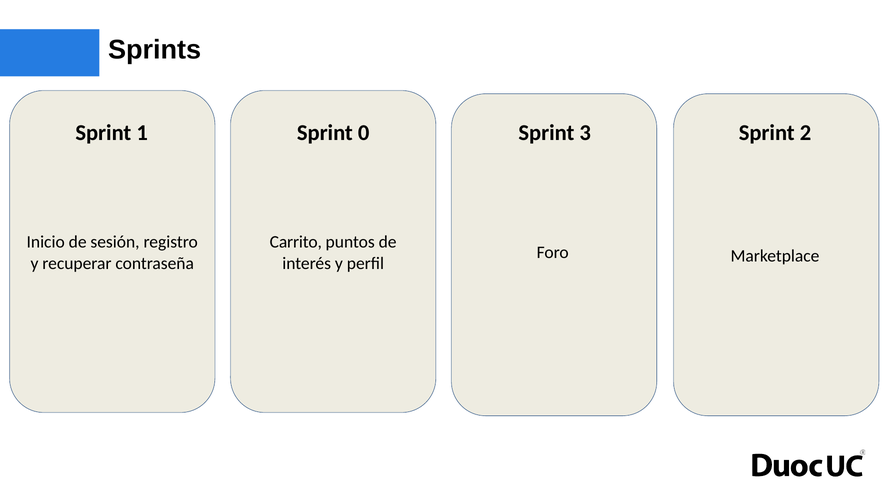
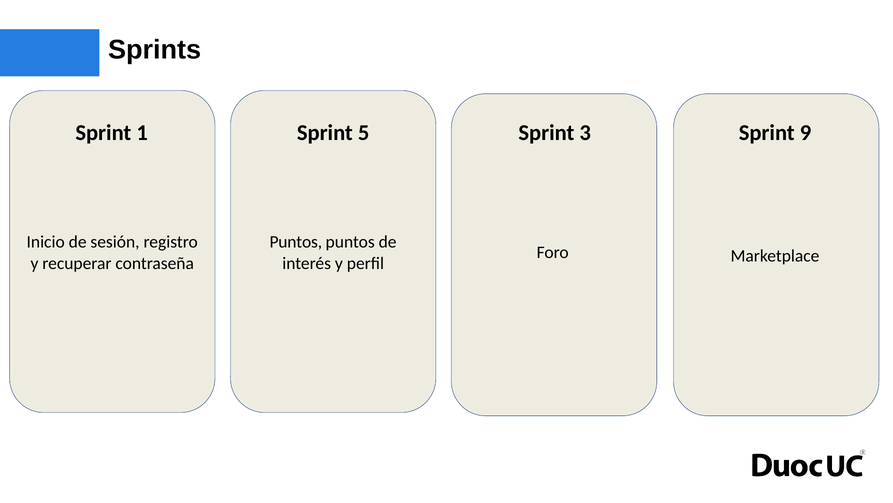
0: 0 -> 5
2: 2 -> 9
Carrito at (296, 242): Carrito -> Puntos
